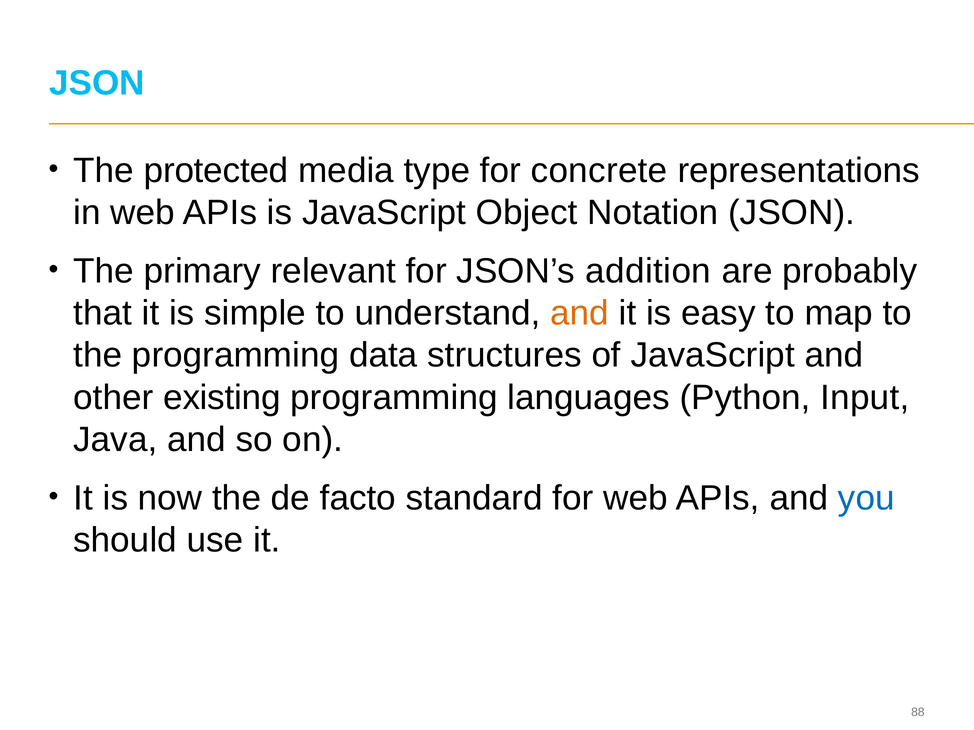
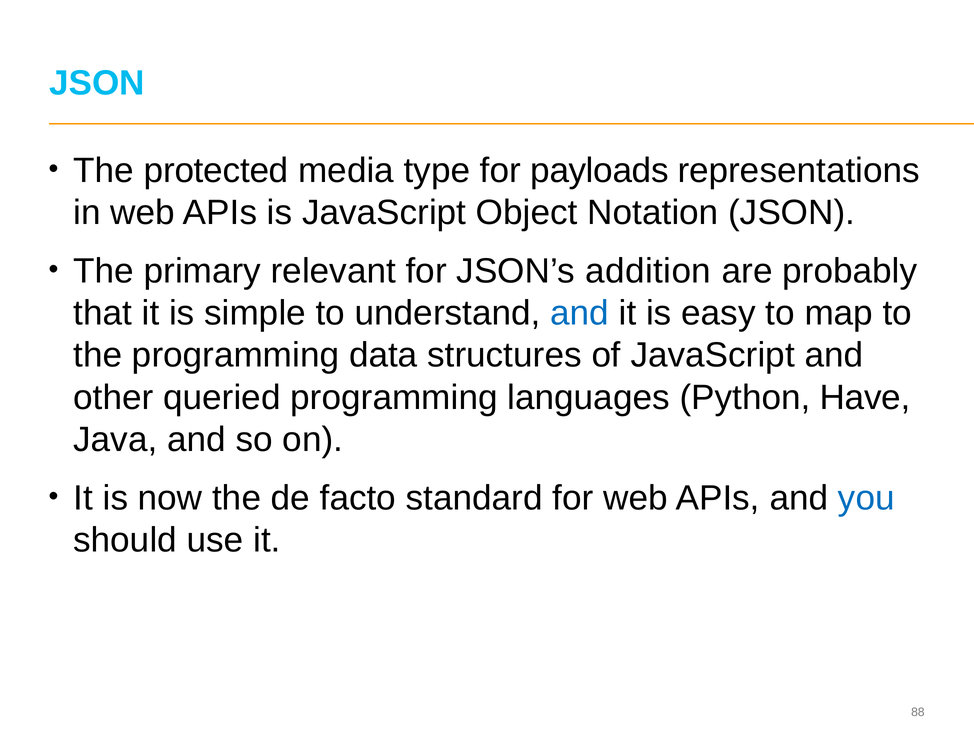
concrete: concrete -> payloads
and at (580, 313) colour: orange -> blue
existing: existing -> queried
Input: Input -> Have
